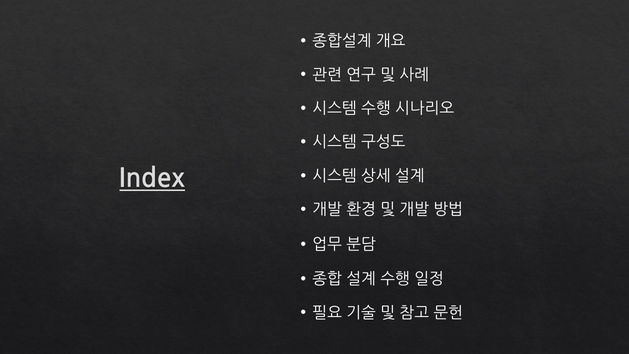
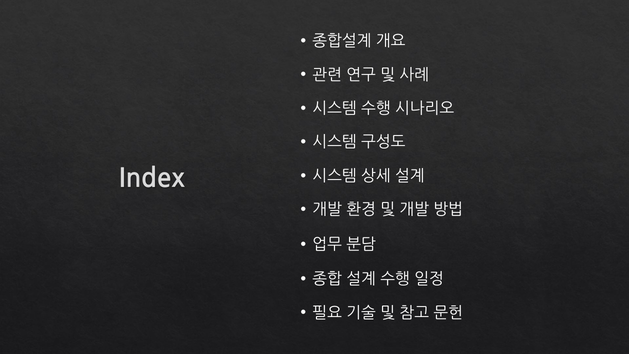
Index underline: present -> none
